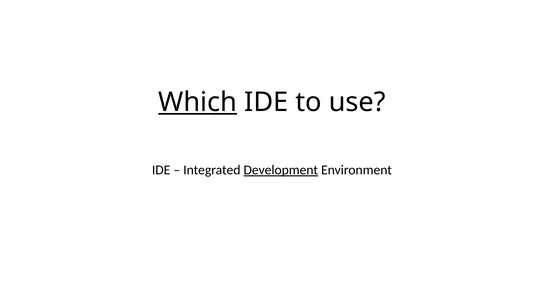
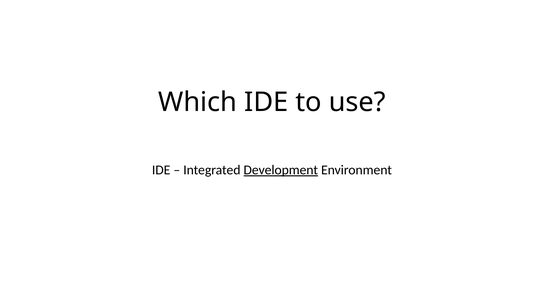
Which underline: present -> none
